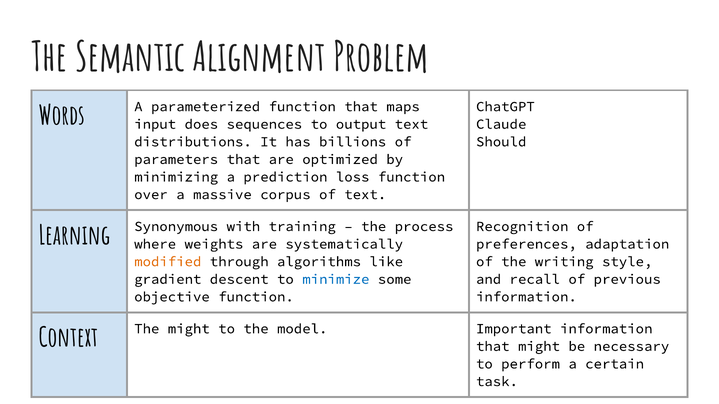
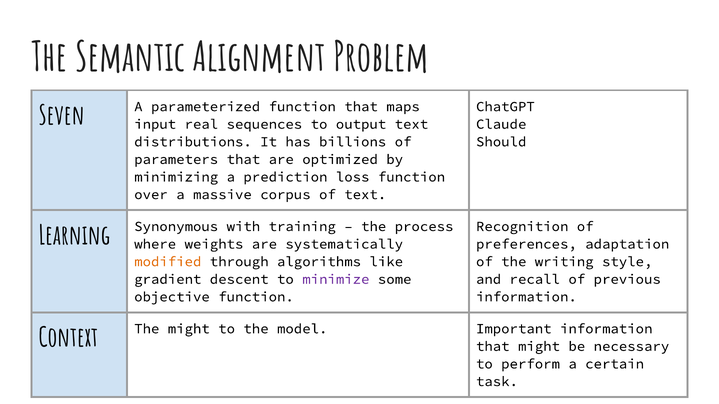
Words: Words -> Seven
does: does -> real
minimize colour: blue -> purple
